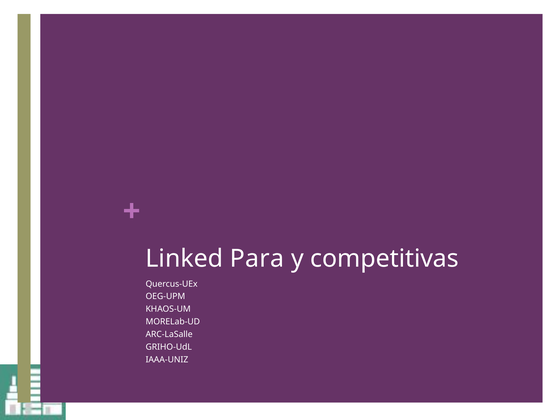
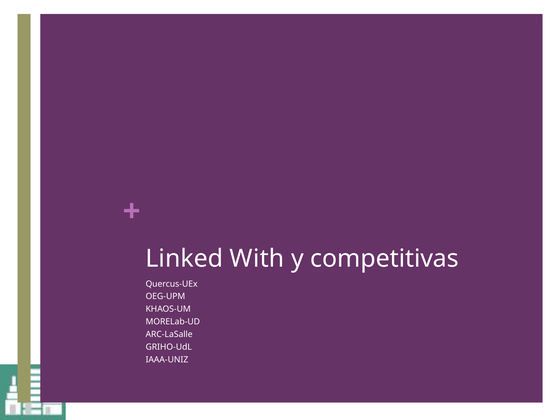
Para: Para -> With
